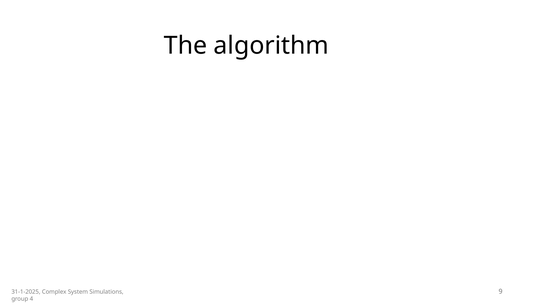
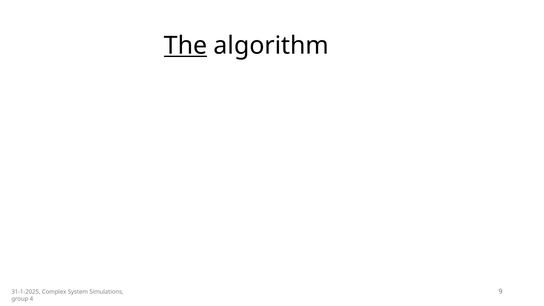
The underline: none -> present
